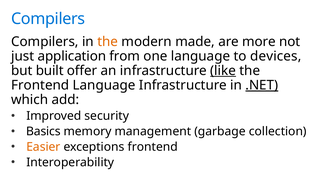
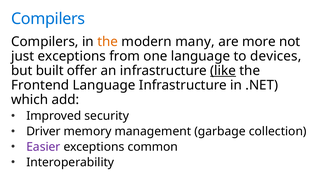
made: made -> many
just application: application -> exceptions
.NET underline: present -> none
Basics: Basics -> Driver
Easier colour: orange -> purple
exceptions frontend: frontend -> common
